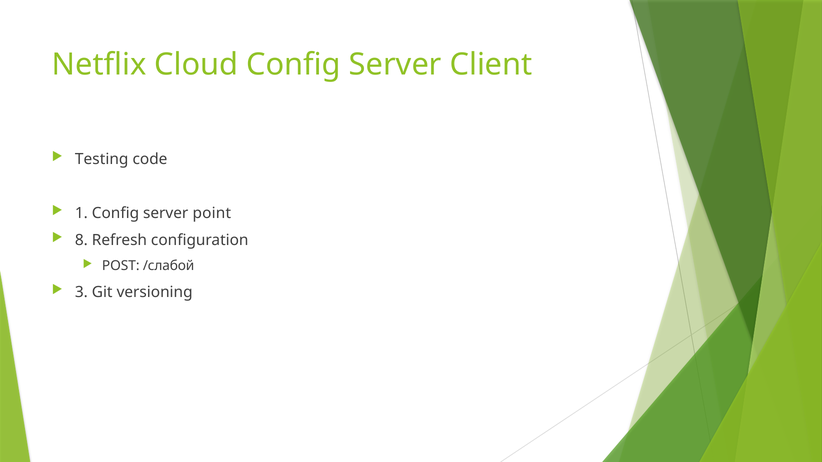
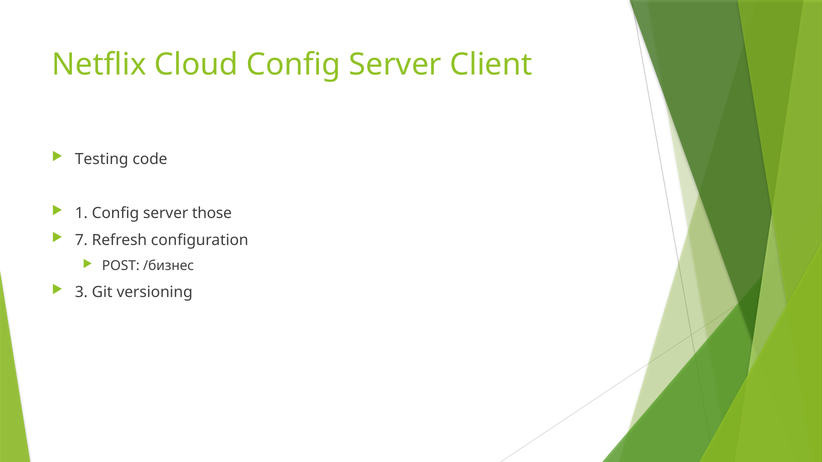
point: point -> those
8: 8 -> 7
/слабой: /слабой -> /бизнес
